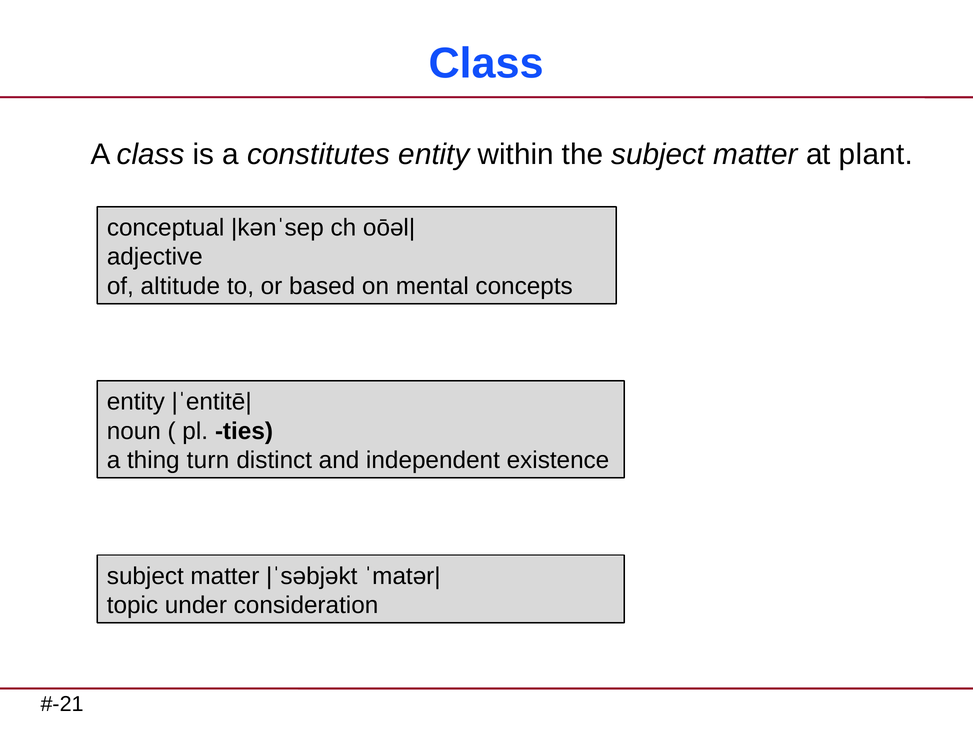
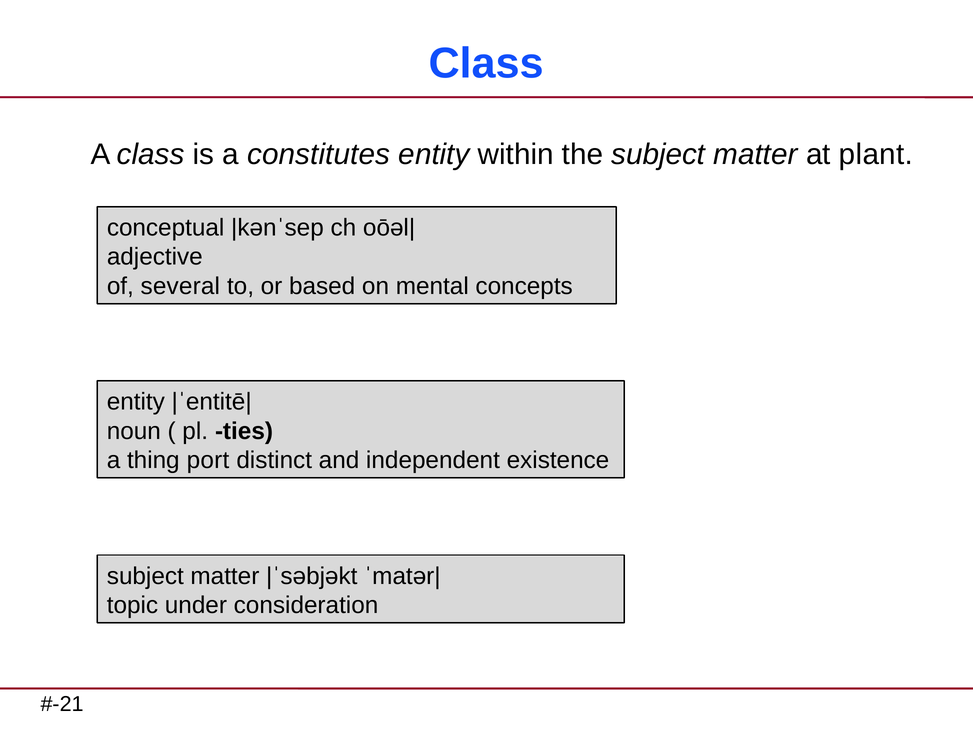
altitude: altitude -> several
turn: turn -> port
